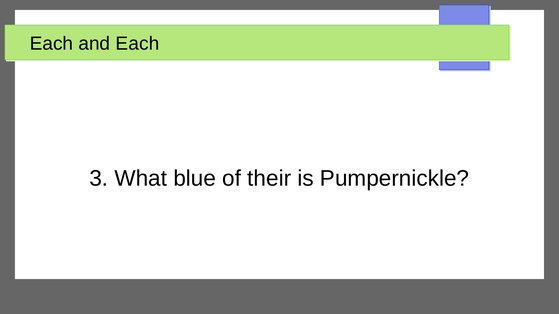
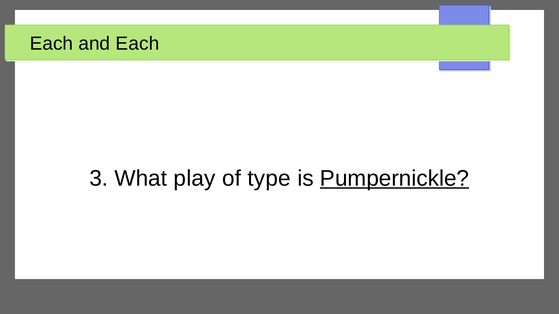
blue: blue -> play
their: their -> type
Pumpernickle underline: none -> present
